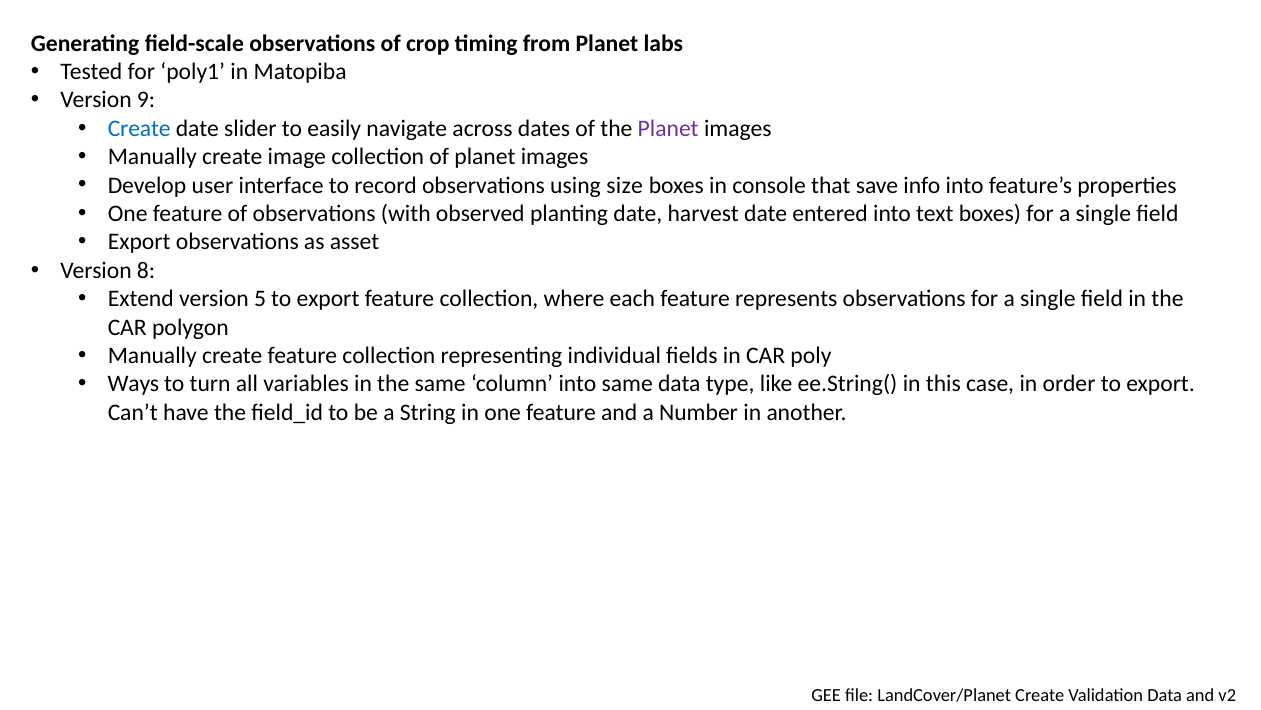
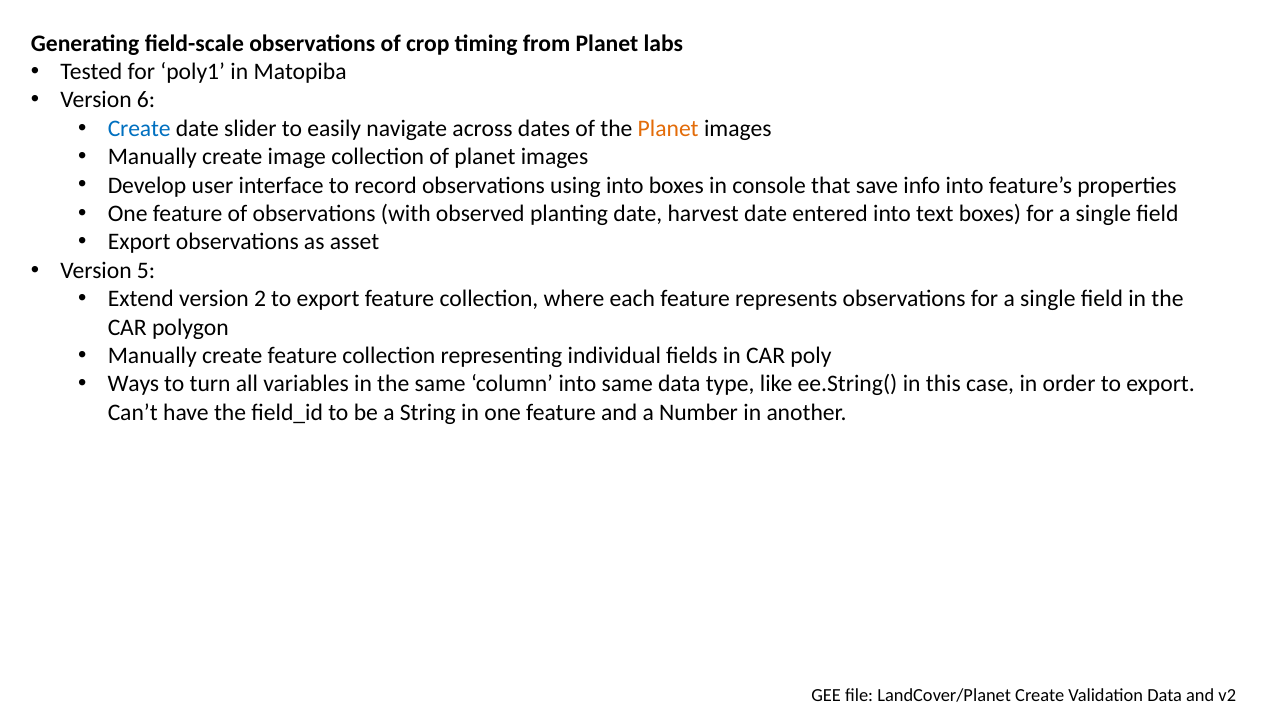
9: 9 -> 6
Planet at (668, 128) colour: purple -> orange
using size: size -> into
8: 8 -> 5
5: 5 -> 2
